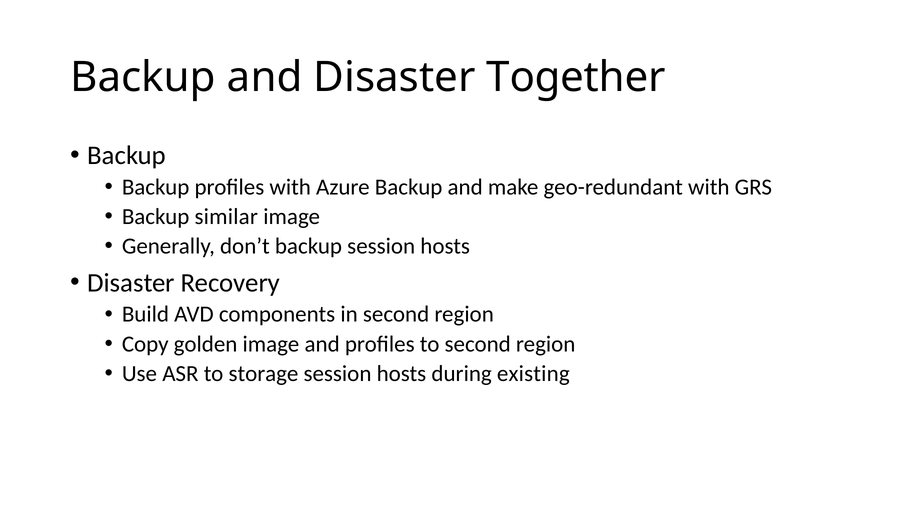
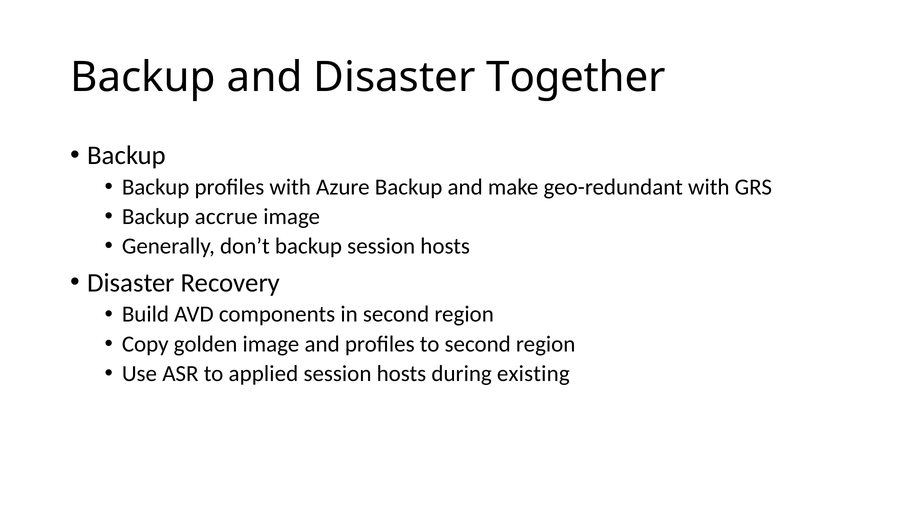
similar: similar -> accrue
storage: storage -> applied
